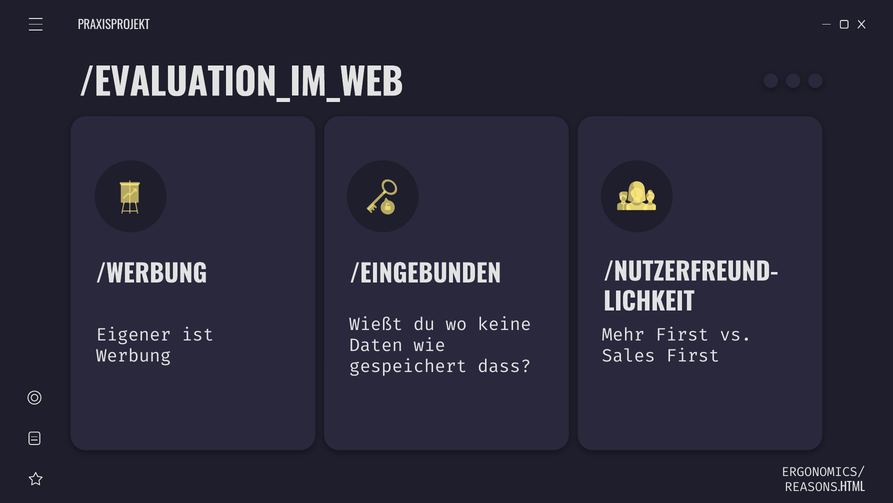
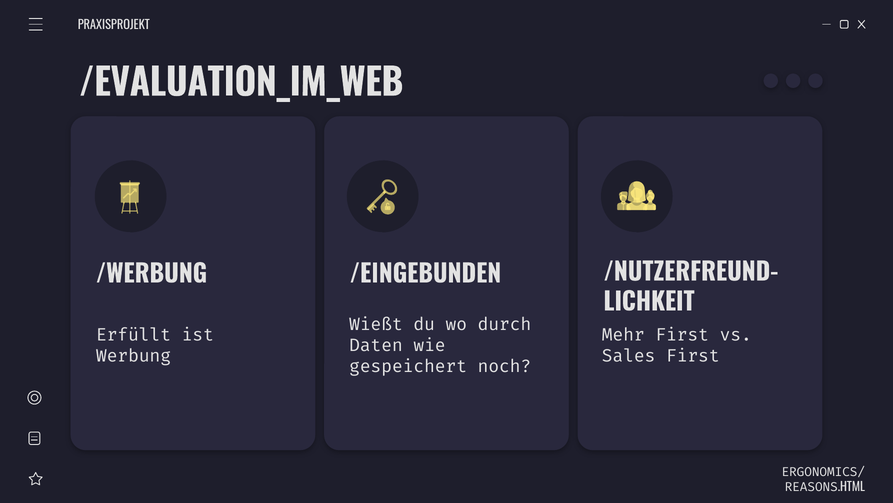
keine: keine -> durch
Eigener: Eigener -> Erfüllt
dass: dass -> noch
